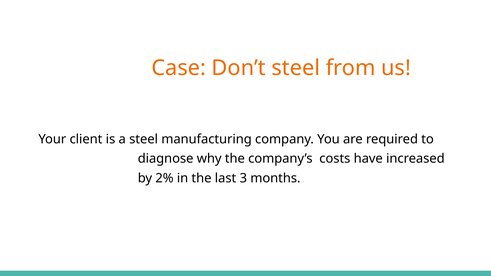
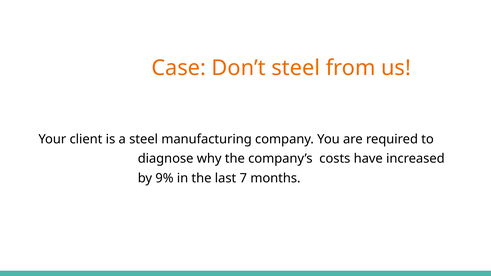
2%: 2% -> 9%
3: 3 -> 7
